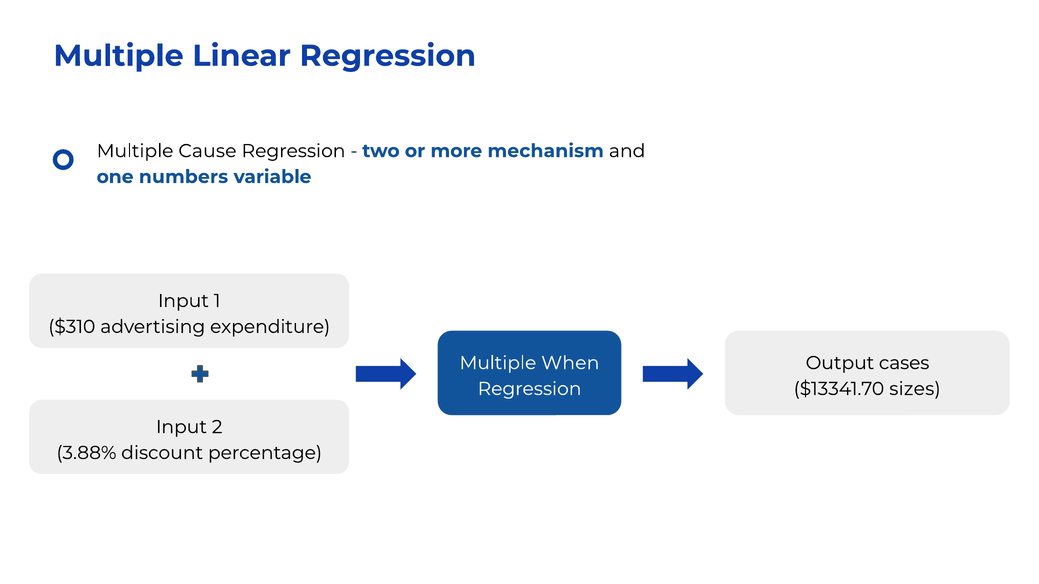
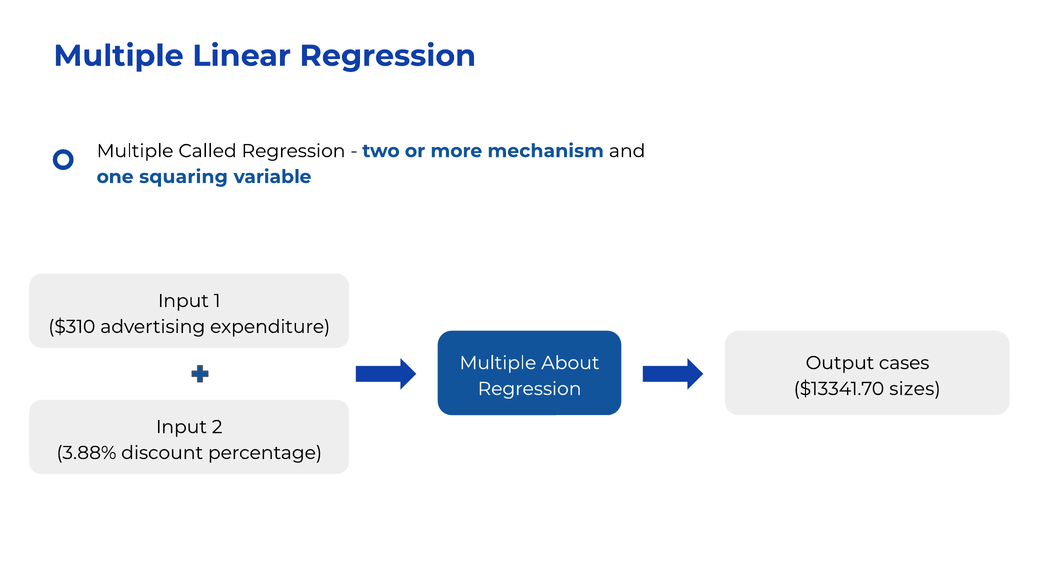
Cause: Cause -> Called
numbers: numbers -> squaring
When: When -> About
